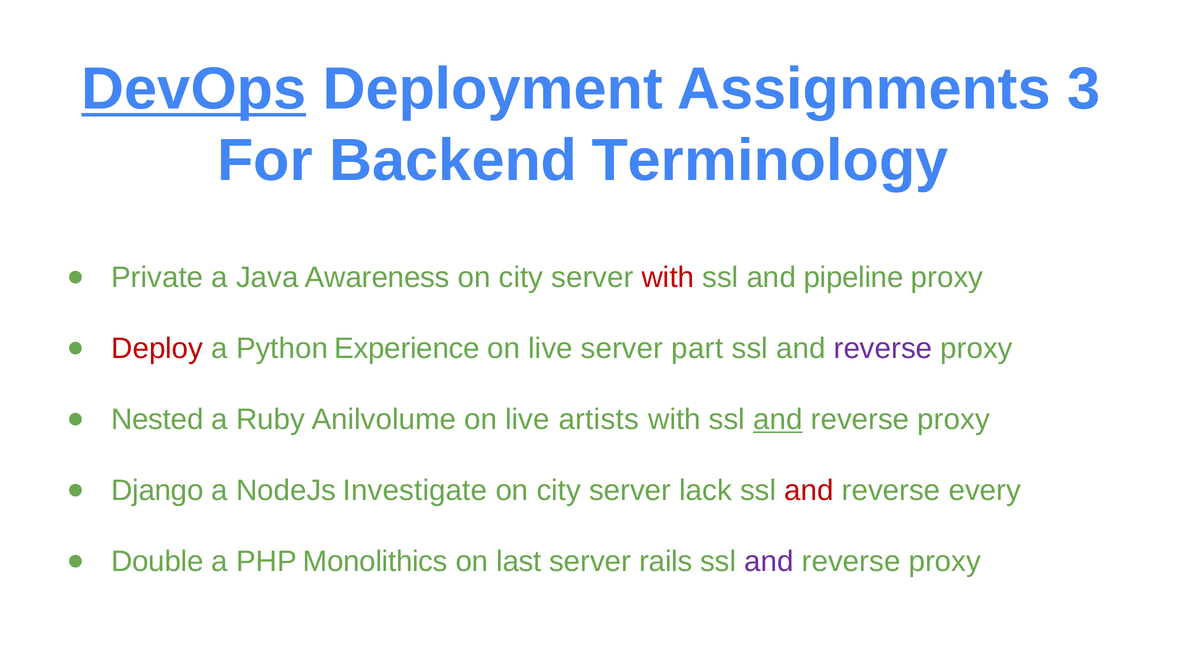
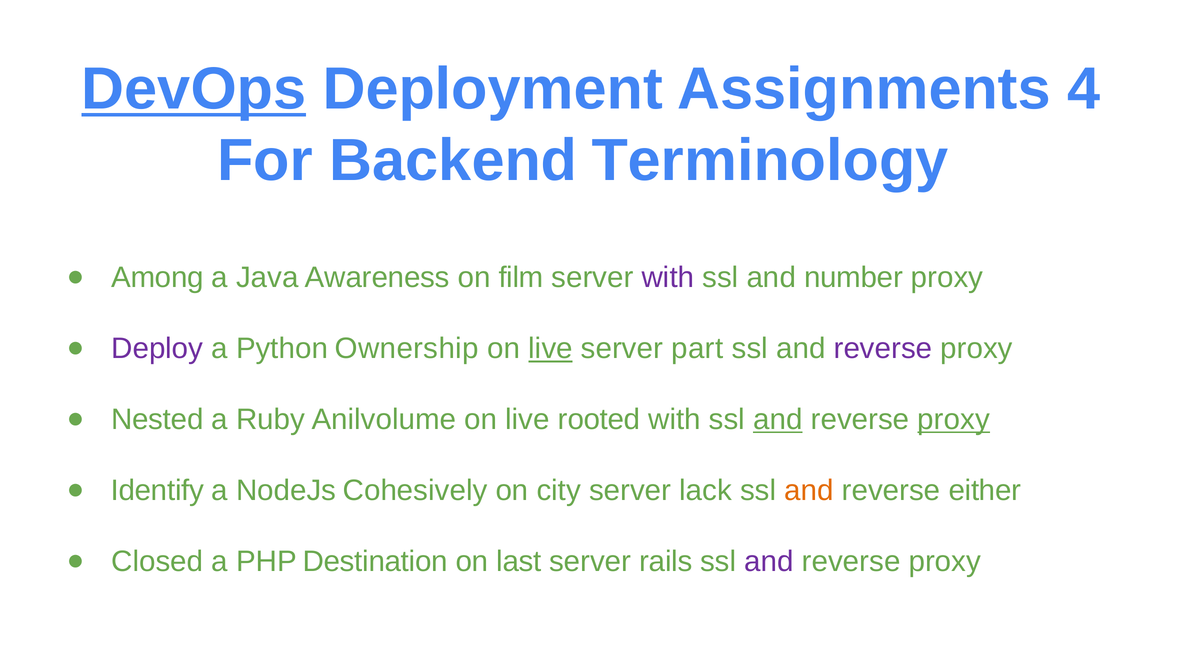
3: 3 -> 4
Private: Private -> Among
city at (521, 278): city -> film
with at (668, 278) colour: red -> purple
pipeline: pipeline -> number
Deploy colour: red -> purple
Experience: Experience -> Ownership
live at (551, 349) underline: none -> present
artists: artists -> rooted
proxy at (954, 420) underline: none -> present
Django: Django -> Identify
Investigate: Investigate -> Cohesively
and at (809, 491) colour: red -> orange
every: every -> either
Double: Double -> Closed
Monolithics: Monolithics -> Destination
